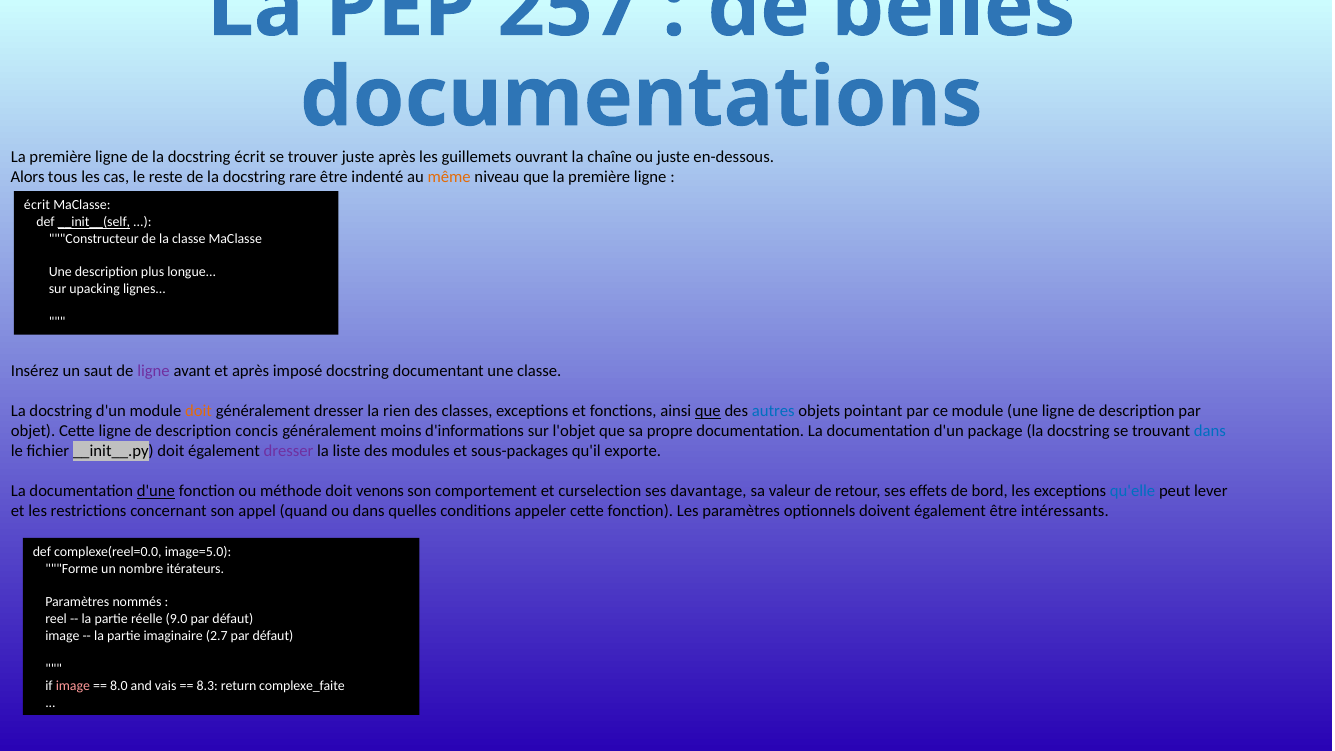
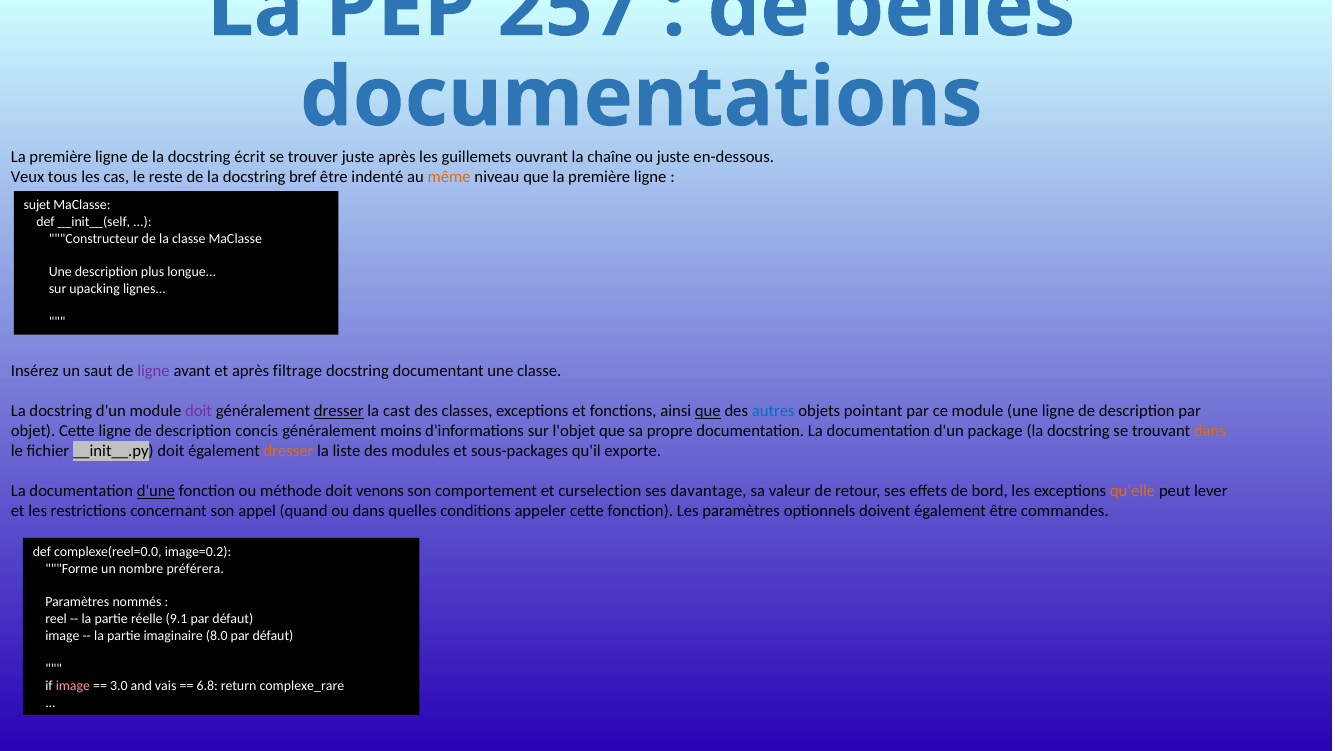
Alors: Alors -> Veux
rare: rare -> bref
écrit at (37, 205): écrit -> sujet
__init__(self underline: present -> none
imposé: imposé -> filtrage
doit at (199, 411) colour: orange -> purple
dresser at (339, 411) underline: none -> present
rien: rien -> cast
dans at (1210, 431) colour: blue -> orange
dresser at (289, 451) colour: purple -> orange
qu'elle colour: blue -> orange
intéressants: intéressants -> commandes
image=5.0: image=5.0 -> image=0.2
itérateurs: itérateurs -> préférera
9.0: 9.0 -> 9.1
2.7: 2.7 -> 8.0
8.0: 8.0 -> 3.0
8.3: 8.3 -> 6.8
complexe_faite: complexe_faite -> complexe_rare
